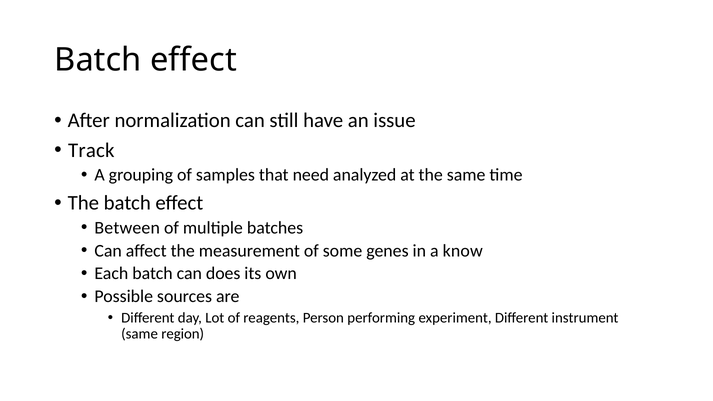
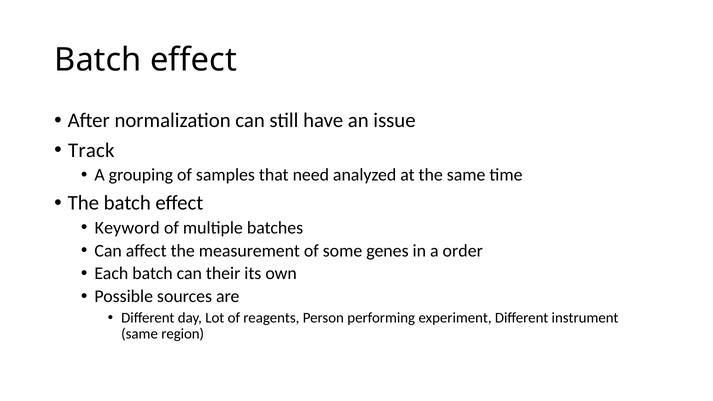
Between: Between -> Keyword
know: know -> order
does: does -> their
